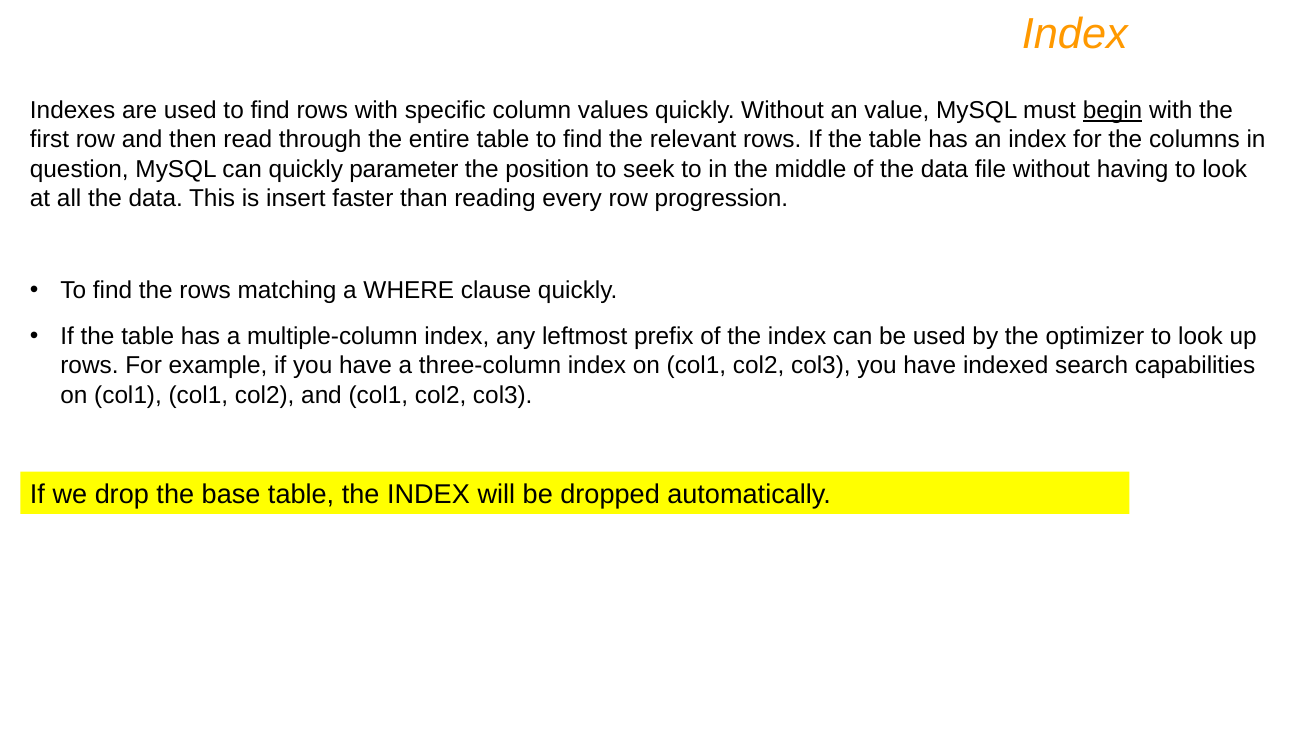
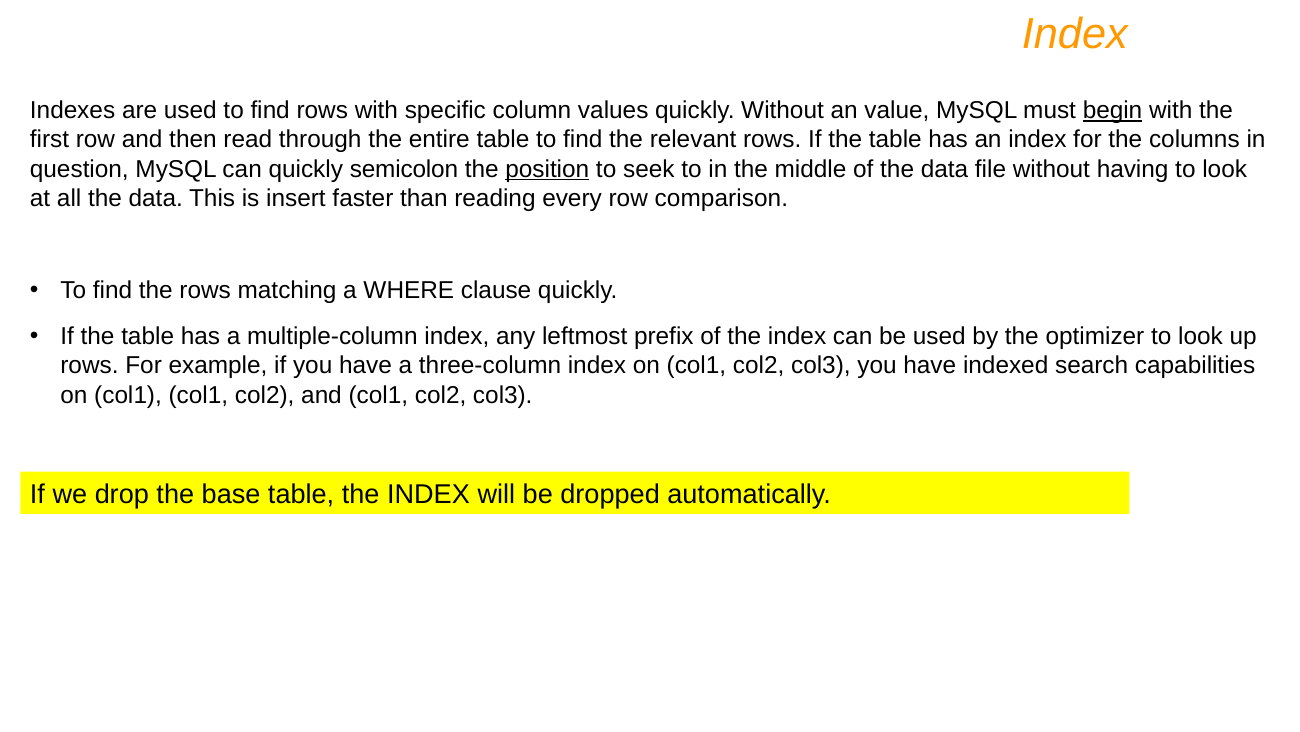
parameter: parameter -> semicolon
position underline: none -> present
progression: progression -> comparison
